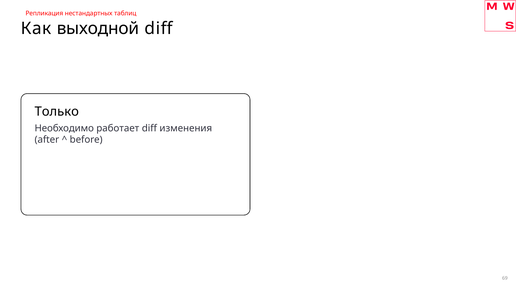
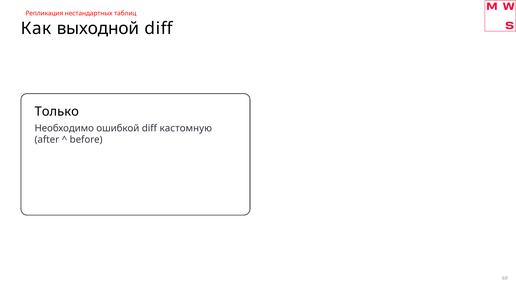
работает: работает -> ошибкой
изменения: изменения -> кастомную
